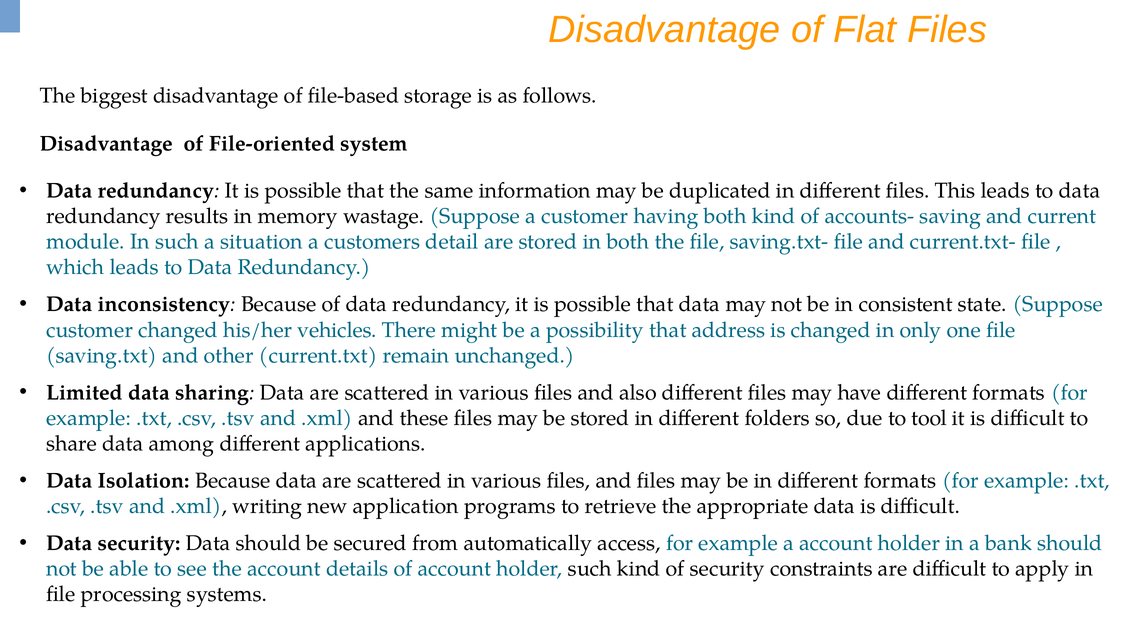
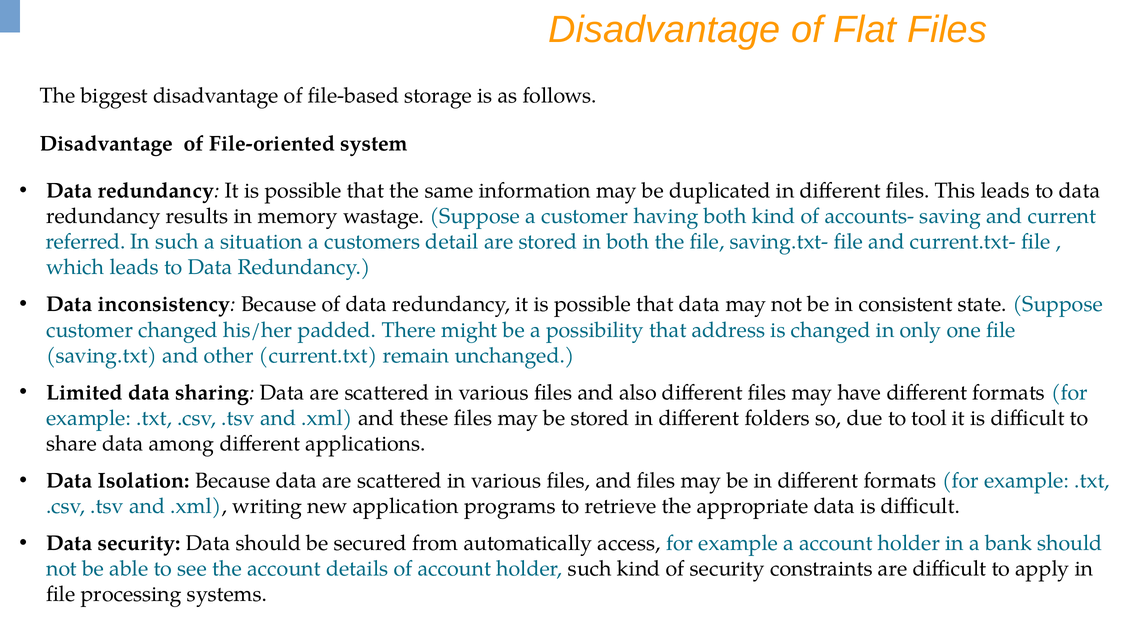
module: module -> referred
vehicles: vehicles -> padded
